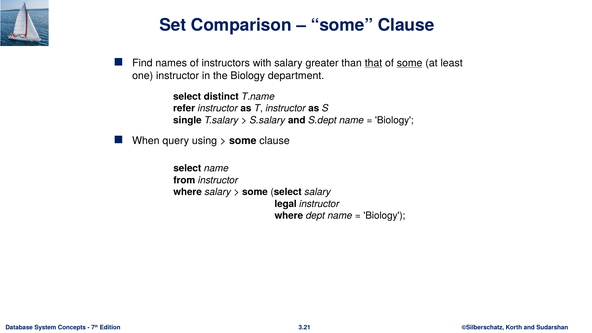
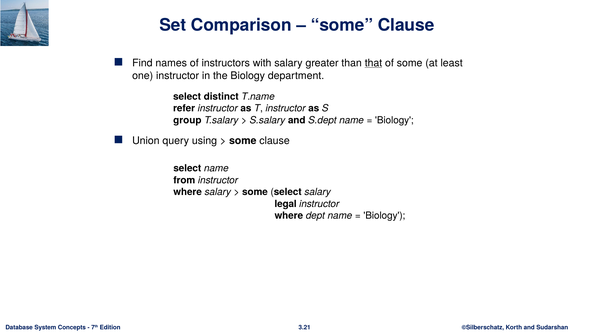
some at (410, 63) underline: present -> none
single: single -> group
When: When -> Union
